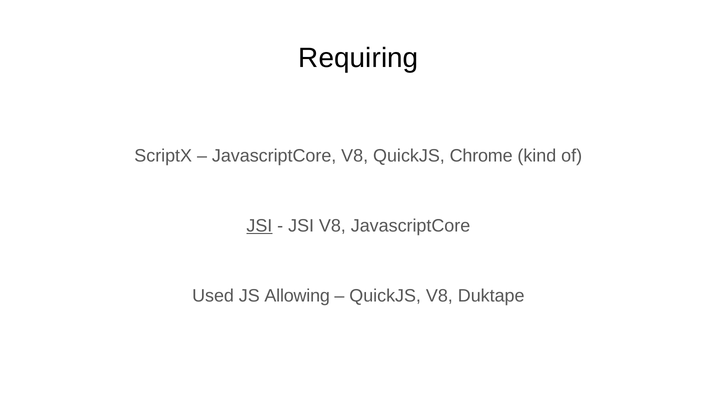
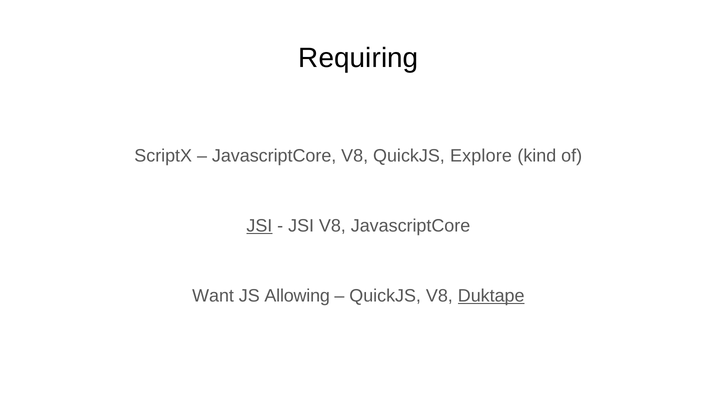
Chrome: Chrome -> Explore
Used: Used -> Want
Duktape underline: none -> present
